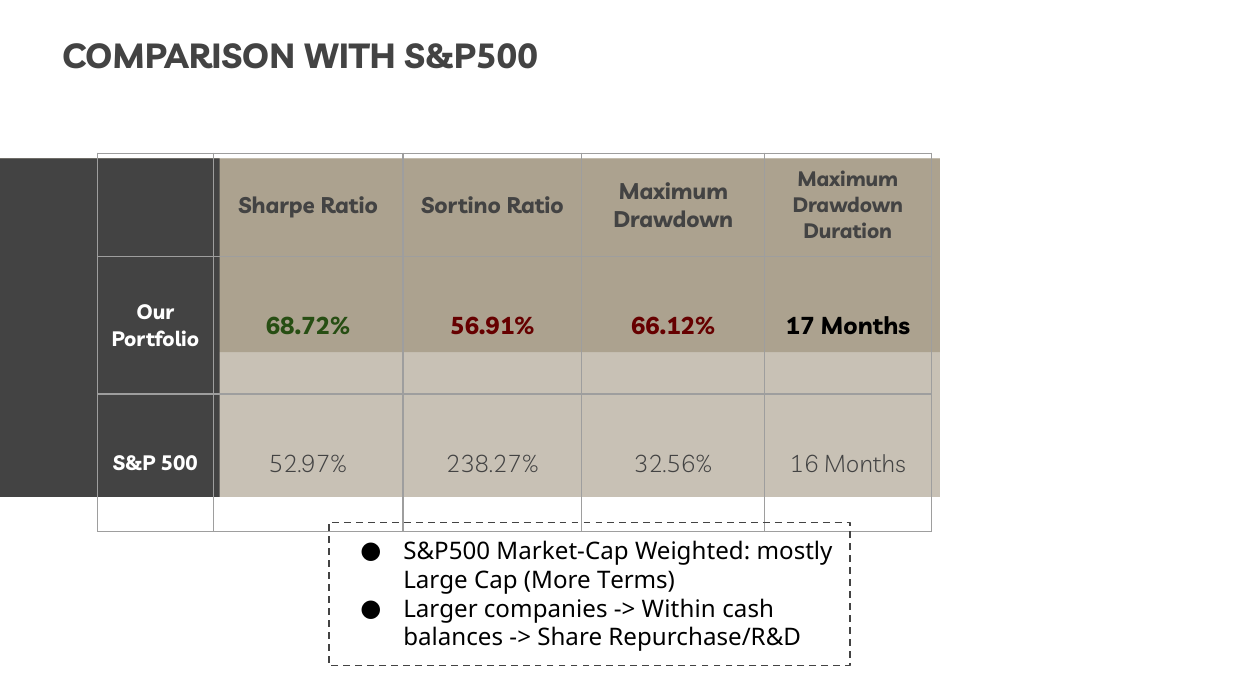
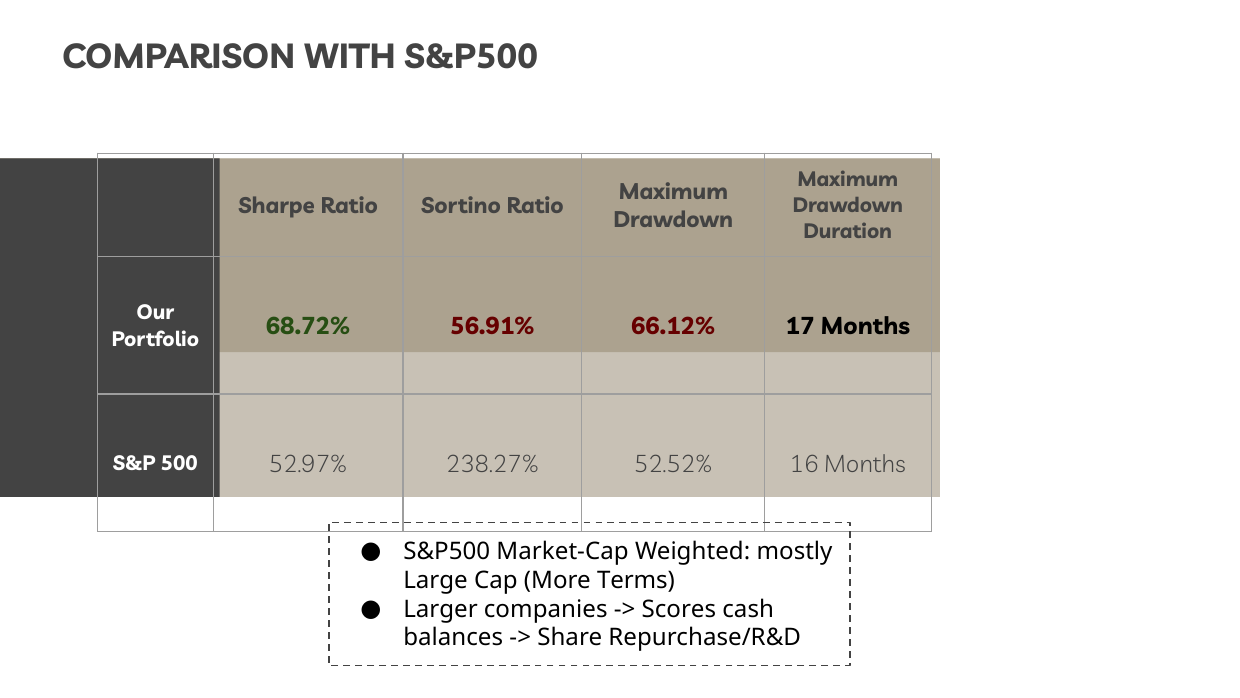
32.56%: 32.56% -> 52.52%
Within: Within -> Scores
